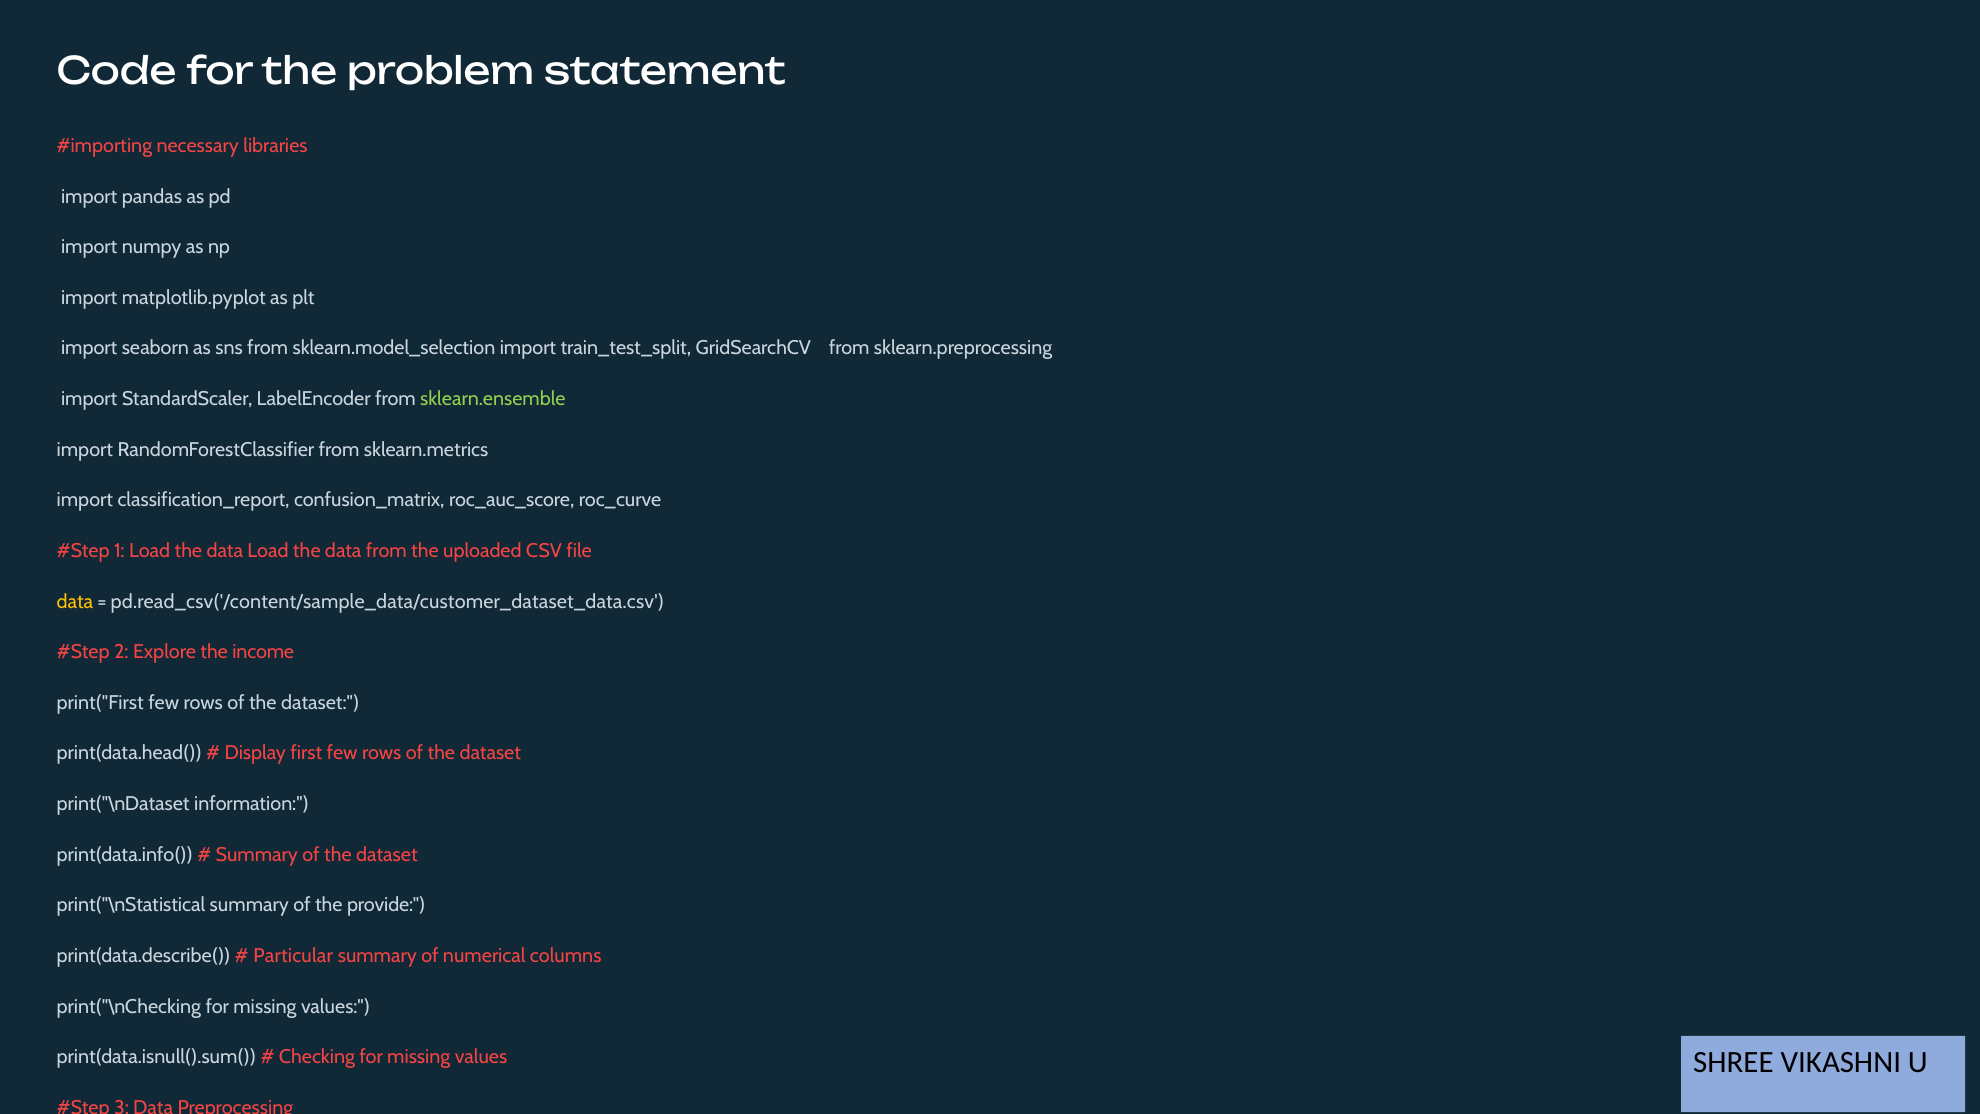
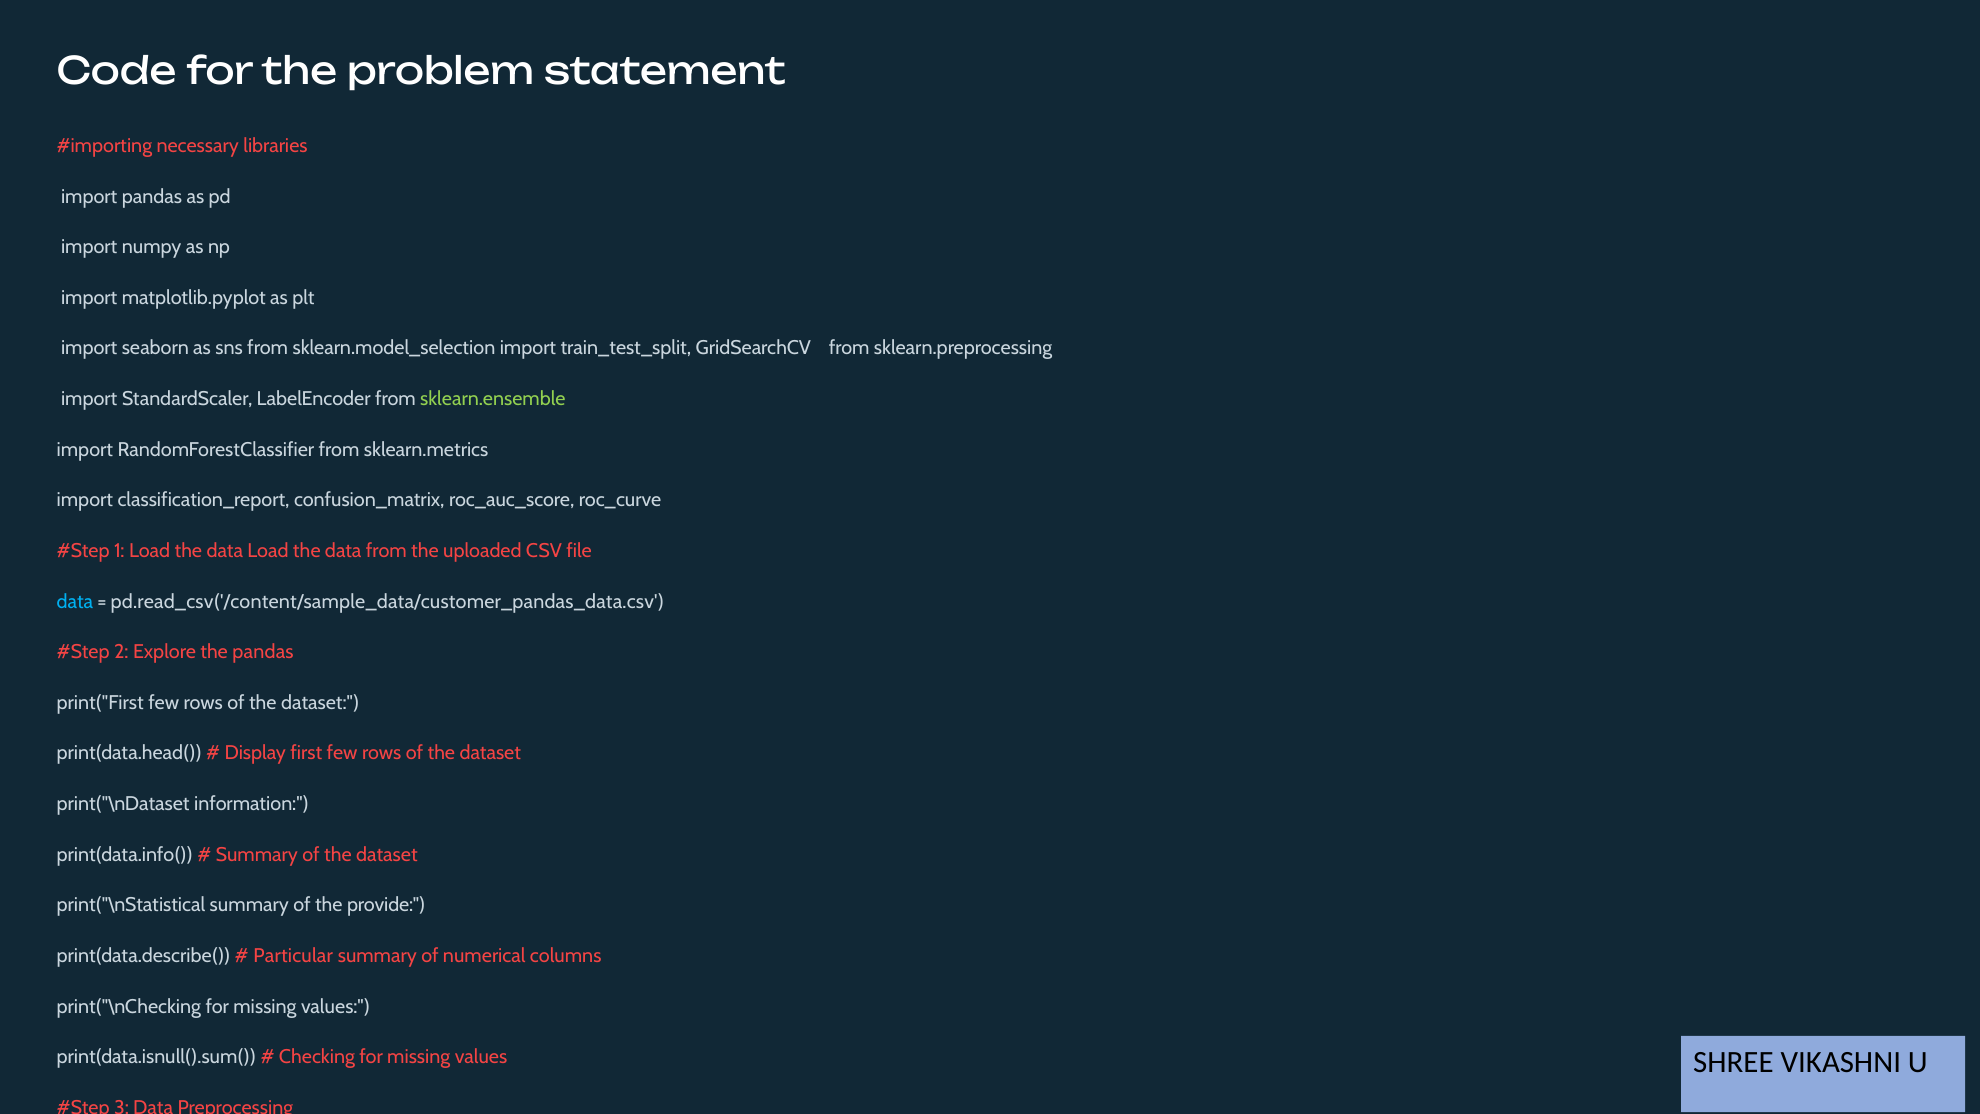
data at (75, 601) colour: yellow -> light blue
pd.read_csv('/content/sample_data/customer_dataset_data.csv: pd.read_csv('/content/sample_data/customer_dataset_data.csv -> pd.read_csv('/content/sample_data/customer_pandas_data.csv
the income: income -> pandas
